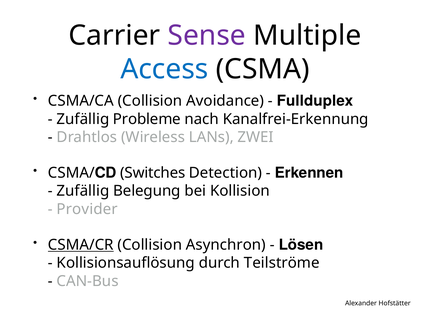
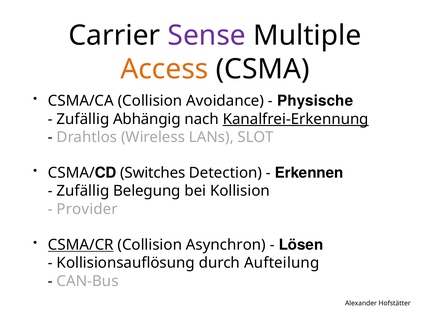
Access colour: blue -> orange
Fullduplex: Fullduplex -> Physische
Probleme: Probleme -> Abhängig
Kanalfrei-Erkennung underline: none -> present
ZWEI: ZWEI -> SLOT
Teilströme: Teilströme -> Aufteilung
